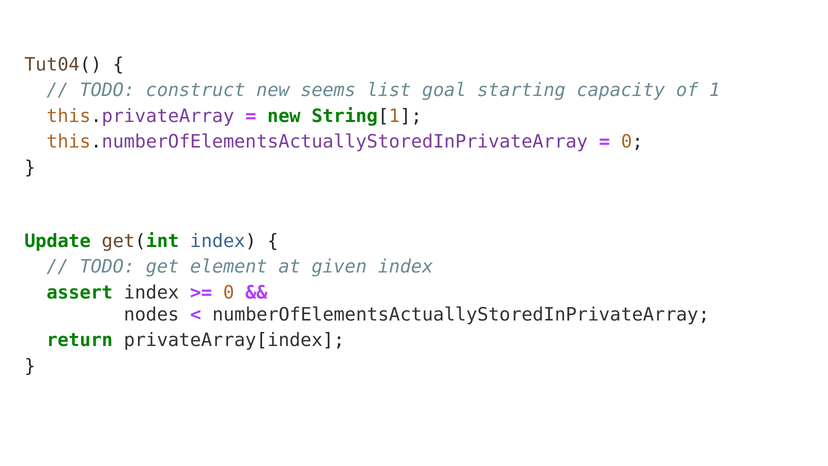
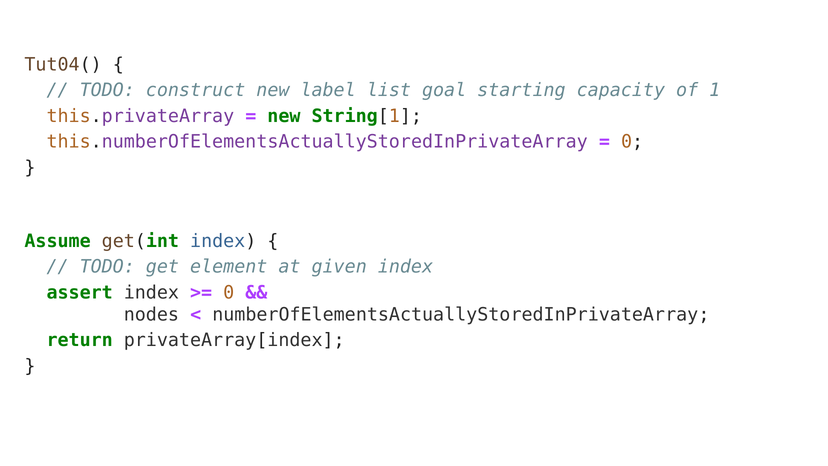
seems: seems -> label
Update: Update -> Assume
